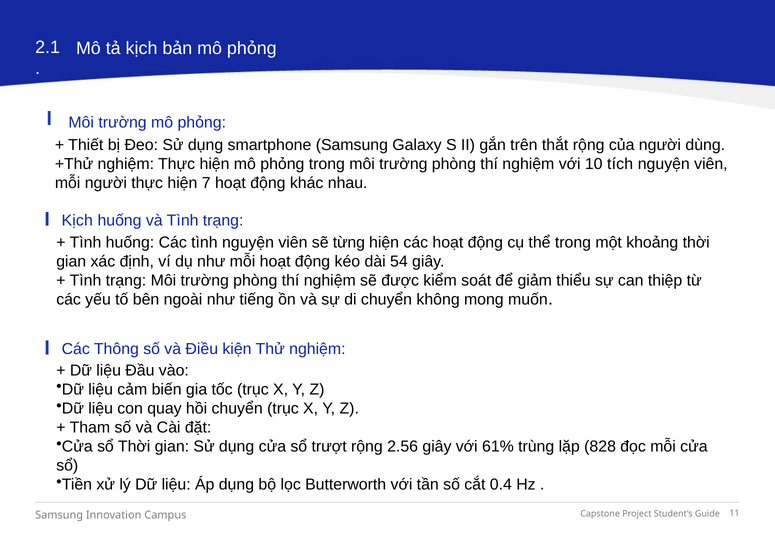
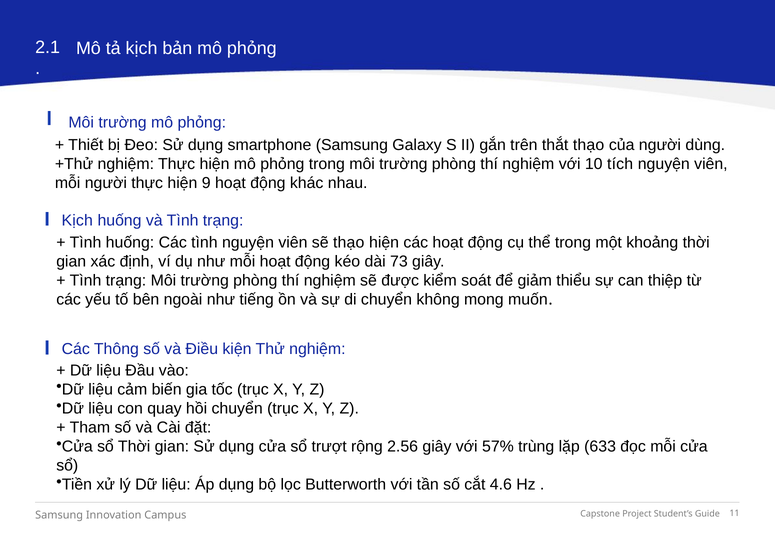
thắt rộng: rộng -> thạo
7: 7 -> 9
sẽ từng: từng -> thạo
54: 54 -> 73
61%: 61% -> 57%
828: 828 -> 633
0.4: 0.4 -> 4.6
